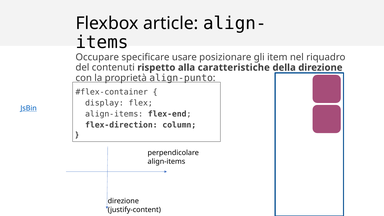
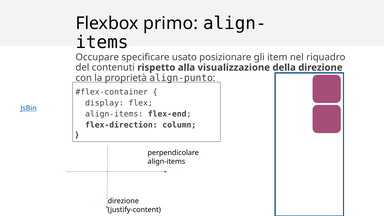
article: article -> primo
usare: usare -> usato
caratteristiche: caratteristiche -> visualizzazione
